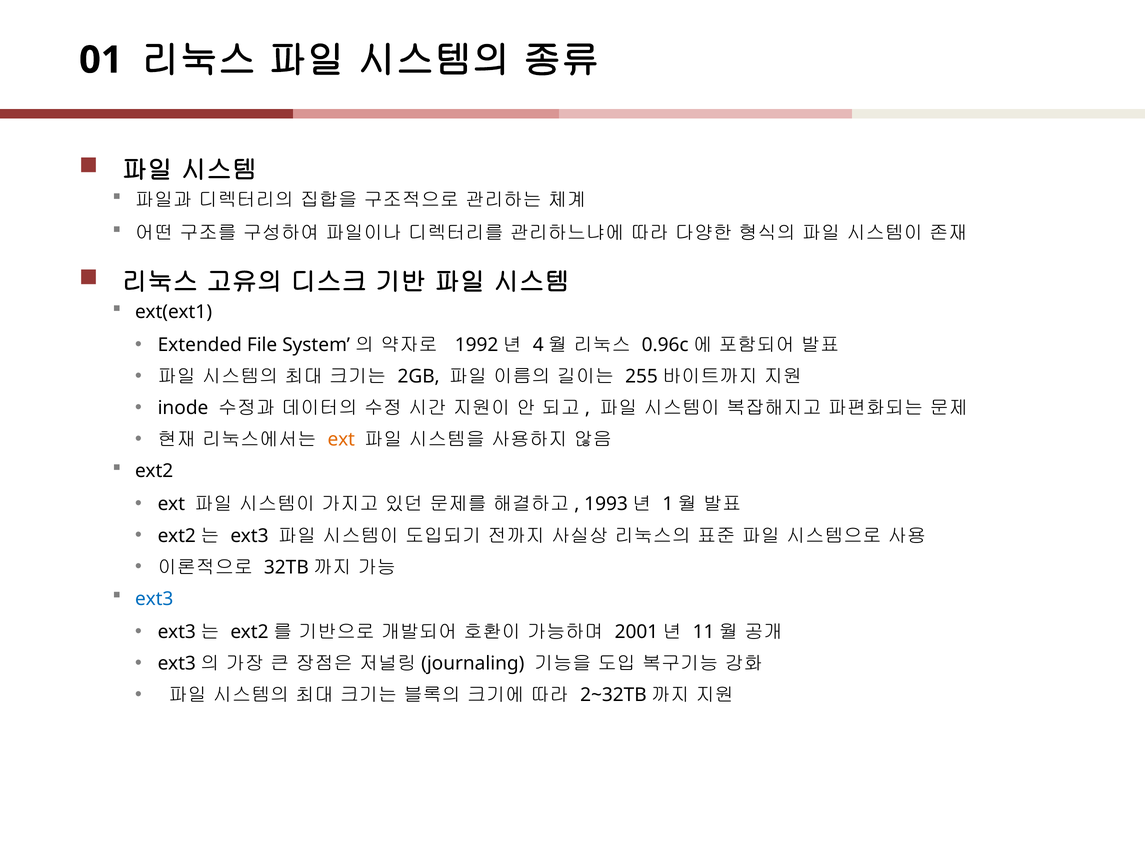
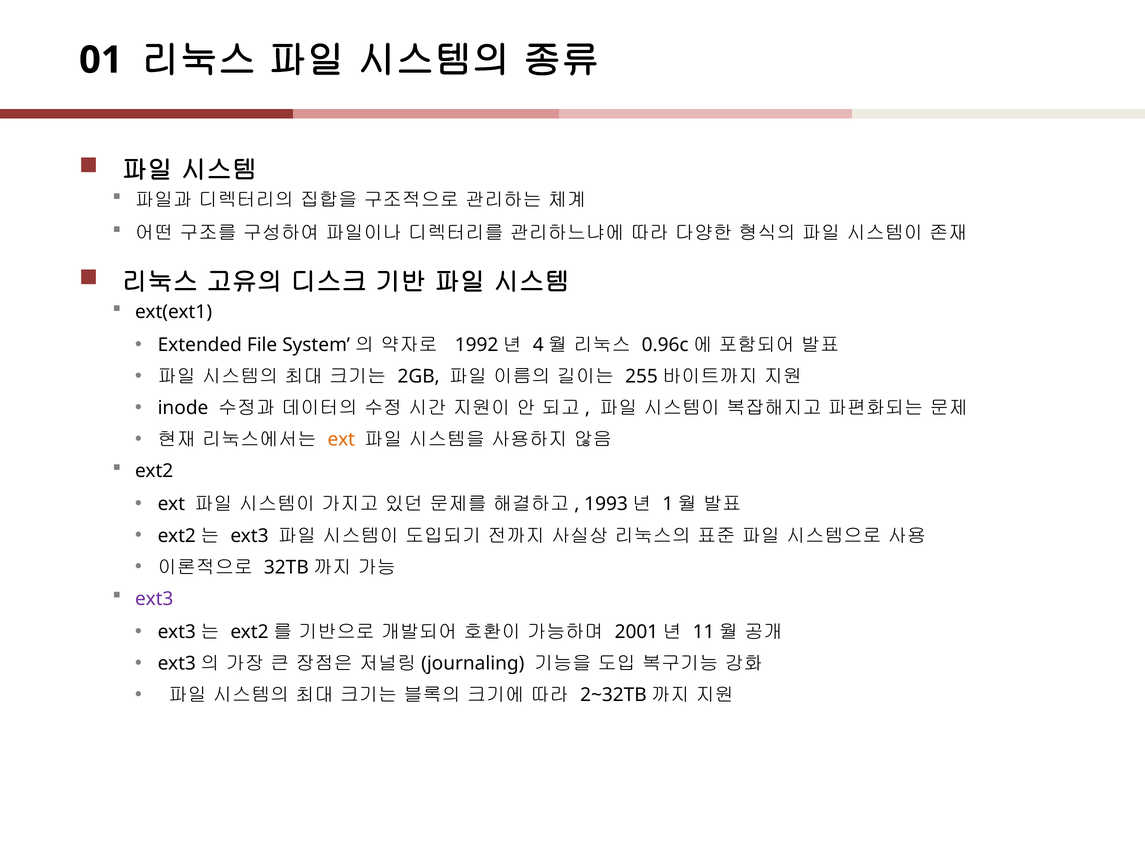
ext3 at (154, 599) colour: blue -> purple
